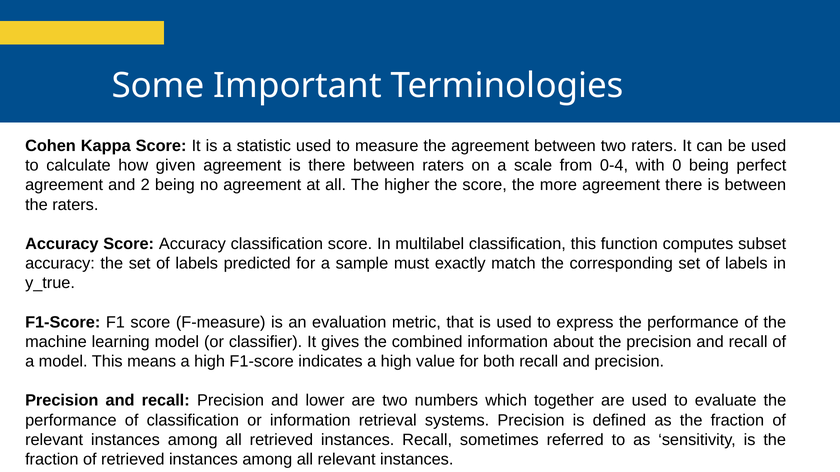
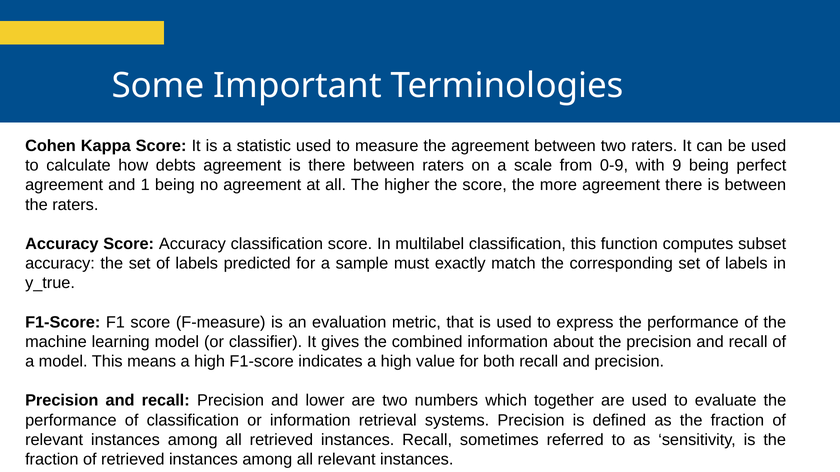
given: given -> debts
0-4: 0-4 -> 0-9
0: 0 -> 9
2: 2 -> 1
